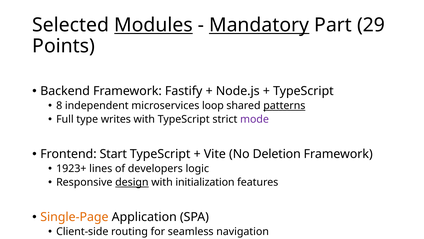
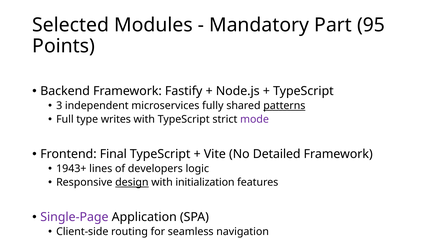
Modules underline: present -> none
Mandatory underline: present -> none
29: 29 -> 95
8: 8 -> 3
loop: loop -> fully
Start: Start -> Final
Deletion: Deletion -> Detailed
1923+: 1923+ -> 1943+
Single-Page colour: orange -> purple
